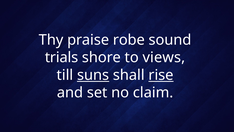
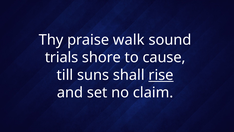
robe: robe -> walk
views: views -> cause
suns underline: present -> none
